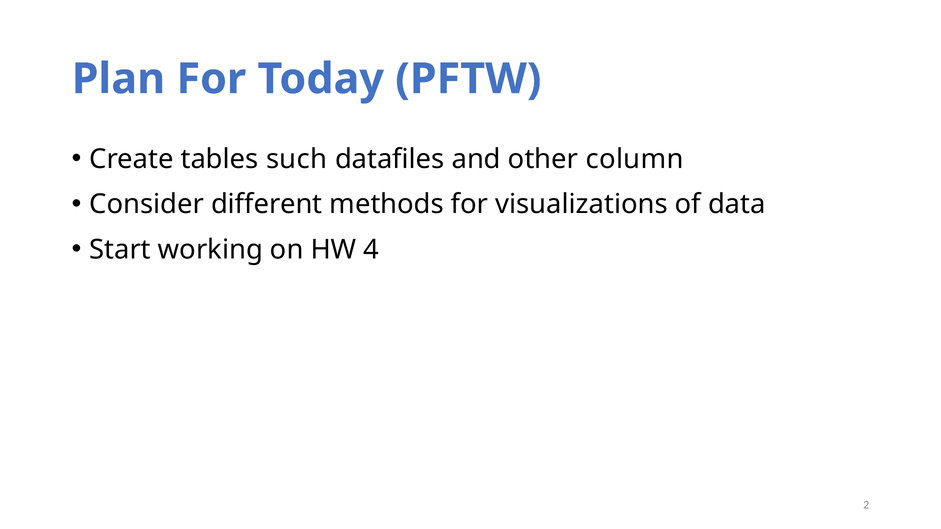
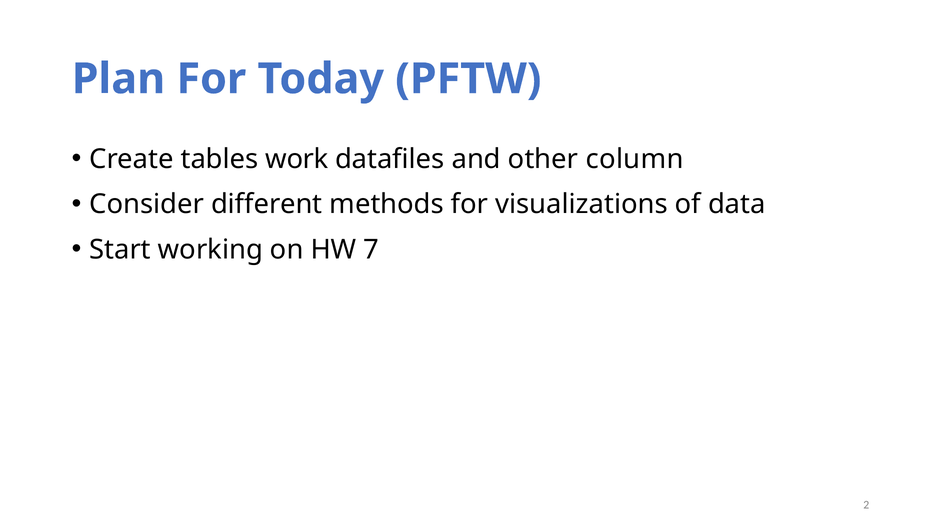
such: such -> work
4: 4 -> 7
